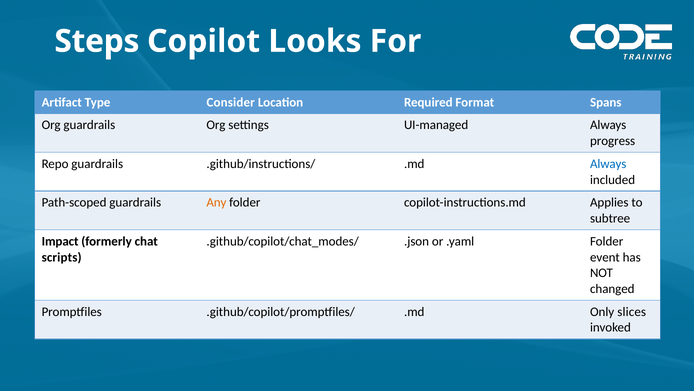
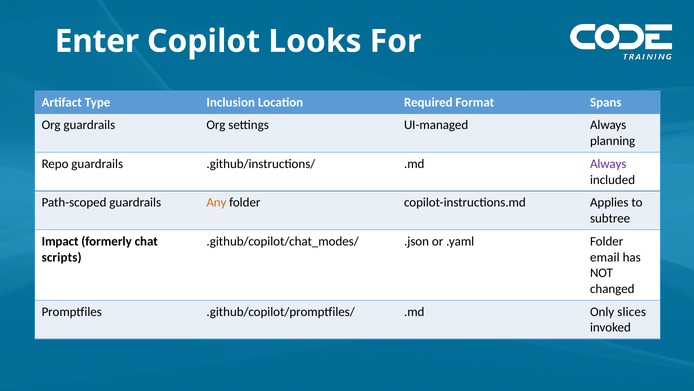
Steps: Steps -> Enter
Consider: Consider -> Inclusion
progress: progress -> planning
Always at (608, 164) colour: blue -> purple
event: event -> email
